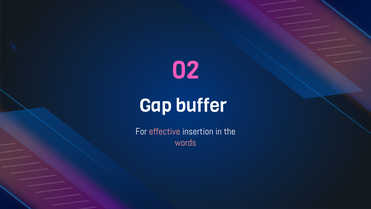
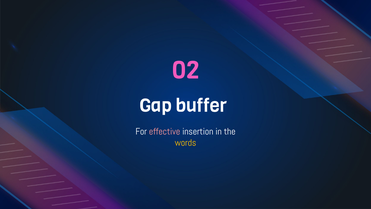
words colour: pink -> yellow
